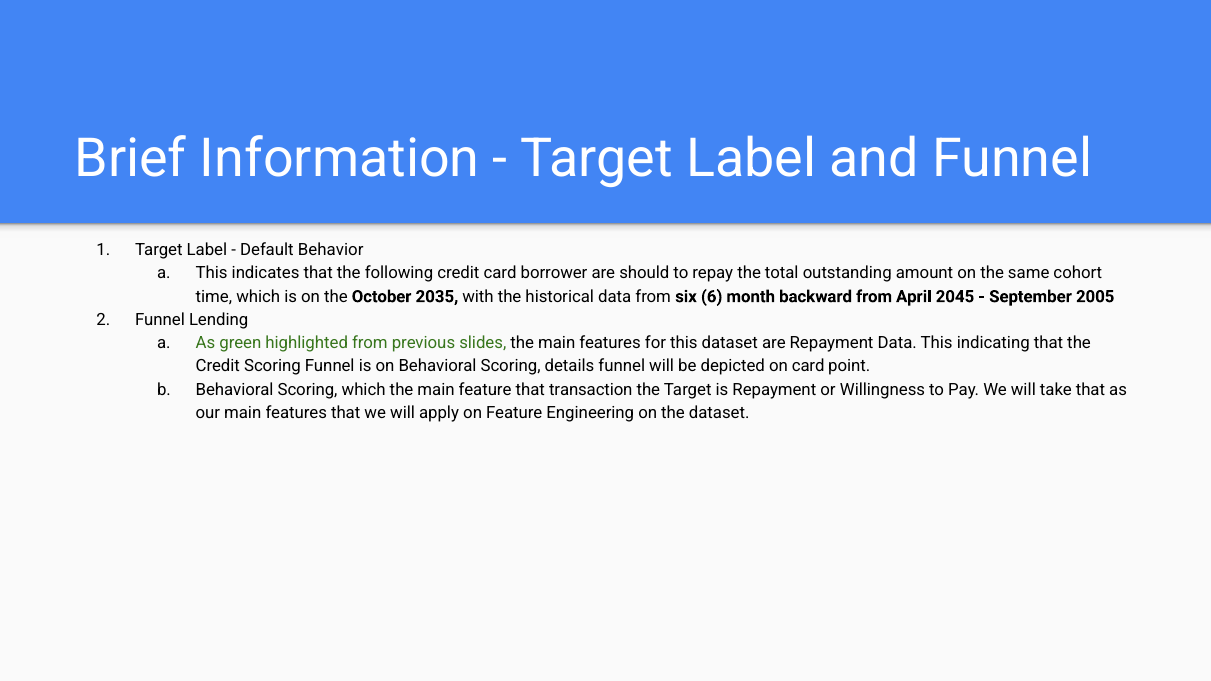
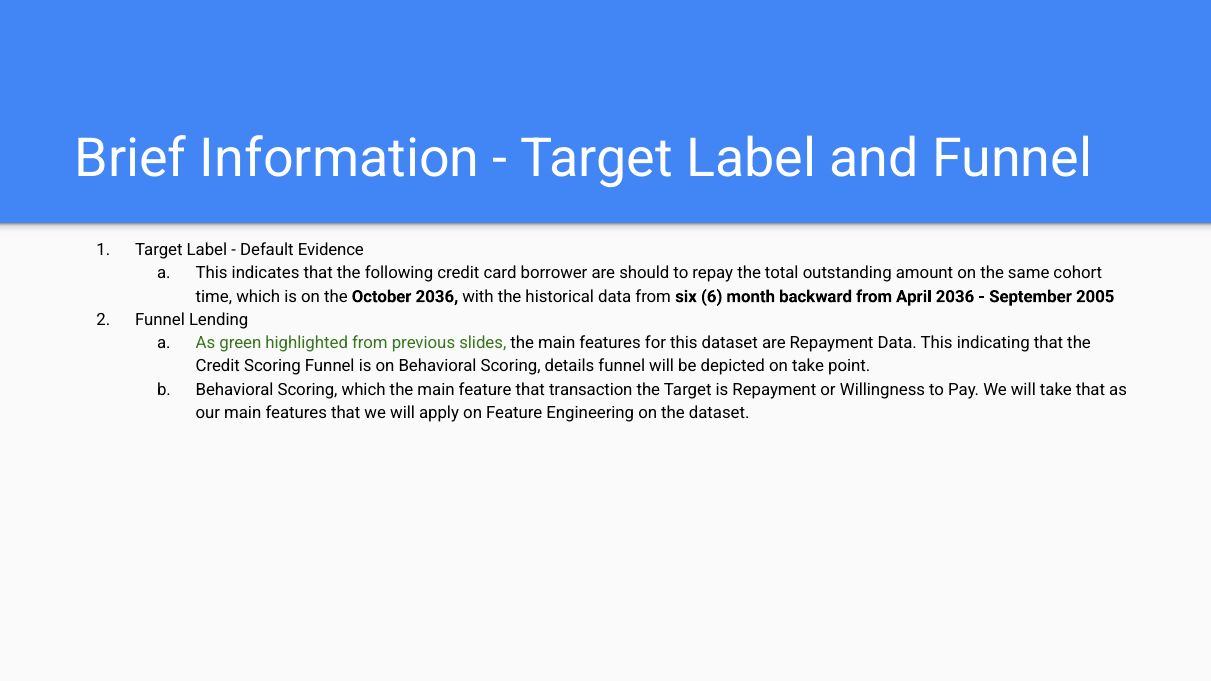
Behavior: Behavior -> Evidence
October 2035: 2035 -> 2036
April 2045: 2045 -> 2036
on card: card -> take
